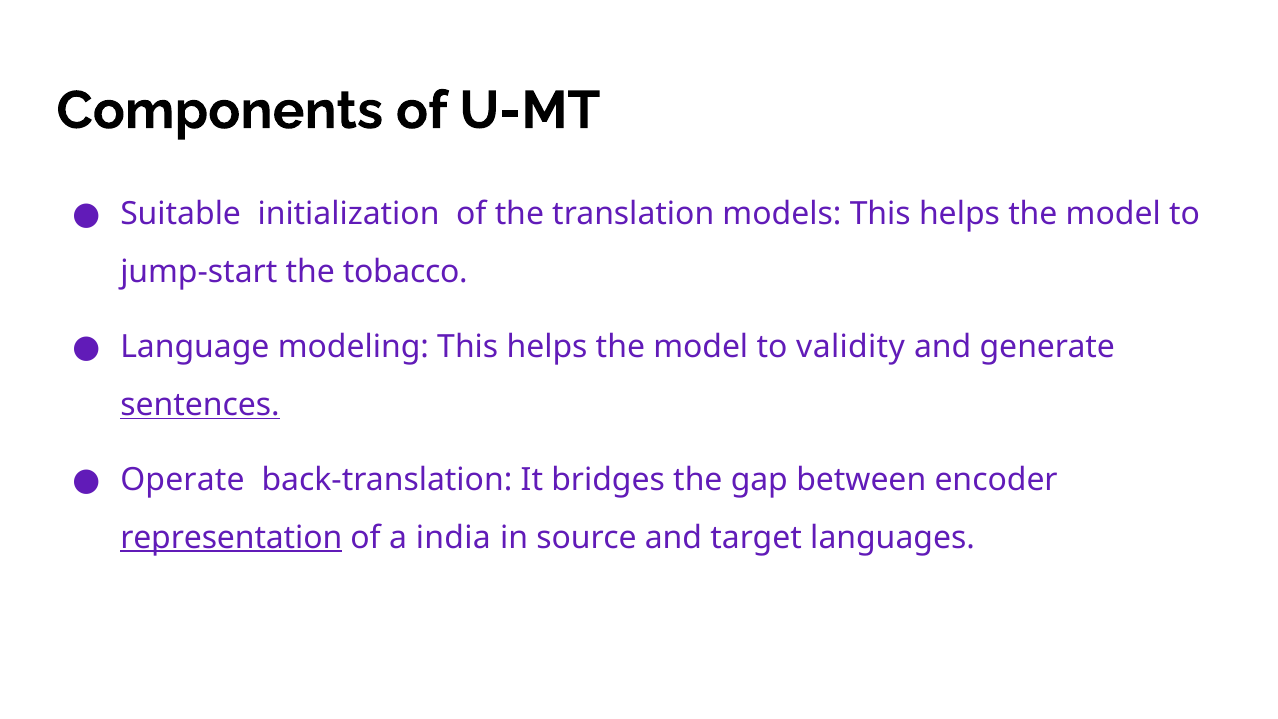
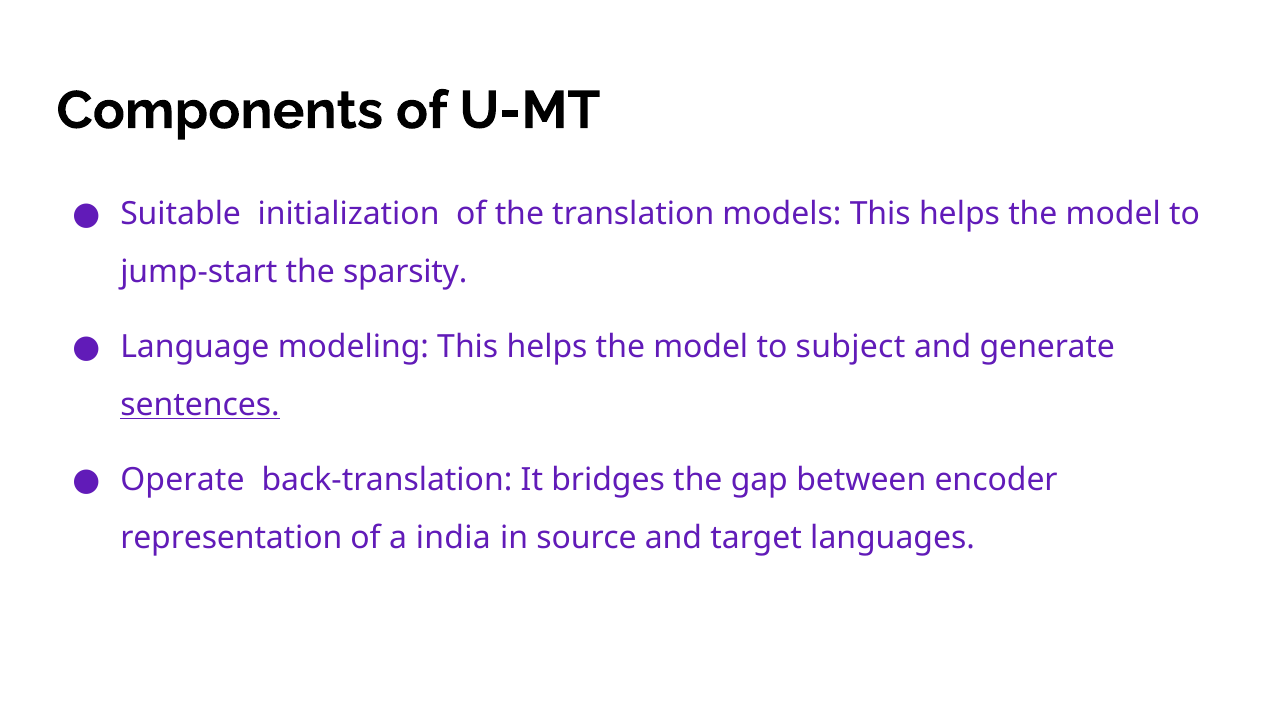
tobacco: tobacco -> sparsity
validity: validity -> subject
representation underline: present -> none
